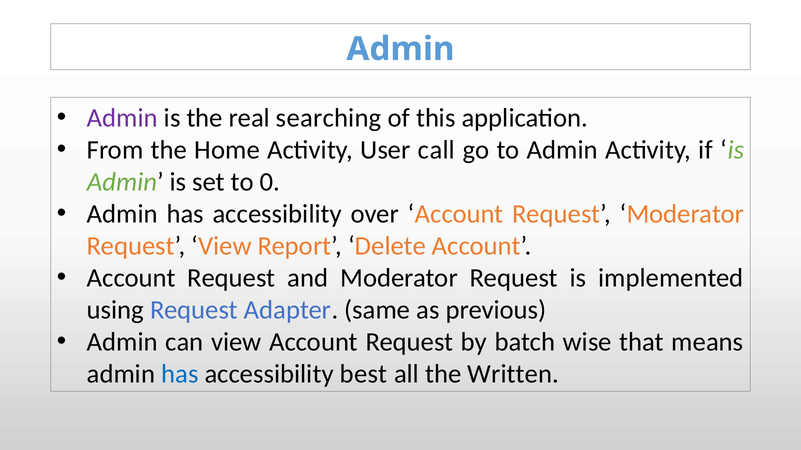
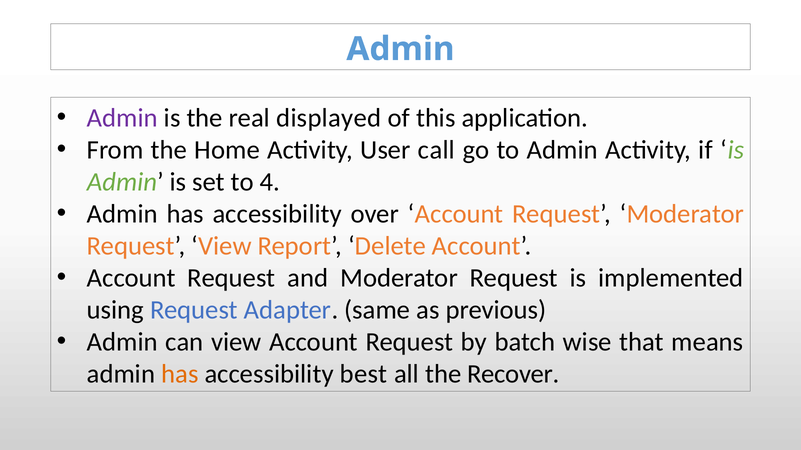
searching: searching -> displayed
0: 0 -> 4
has at (180, 374) colour: blue -> orange
Written: Written -> Recover
